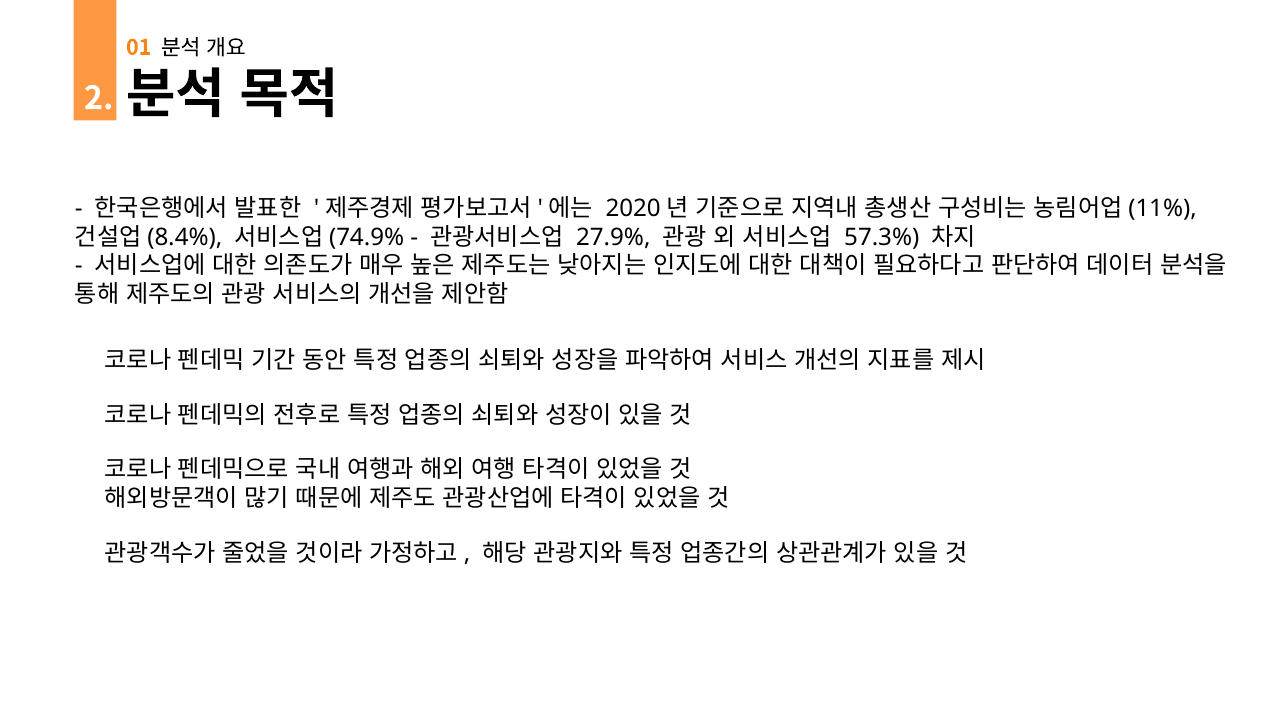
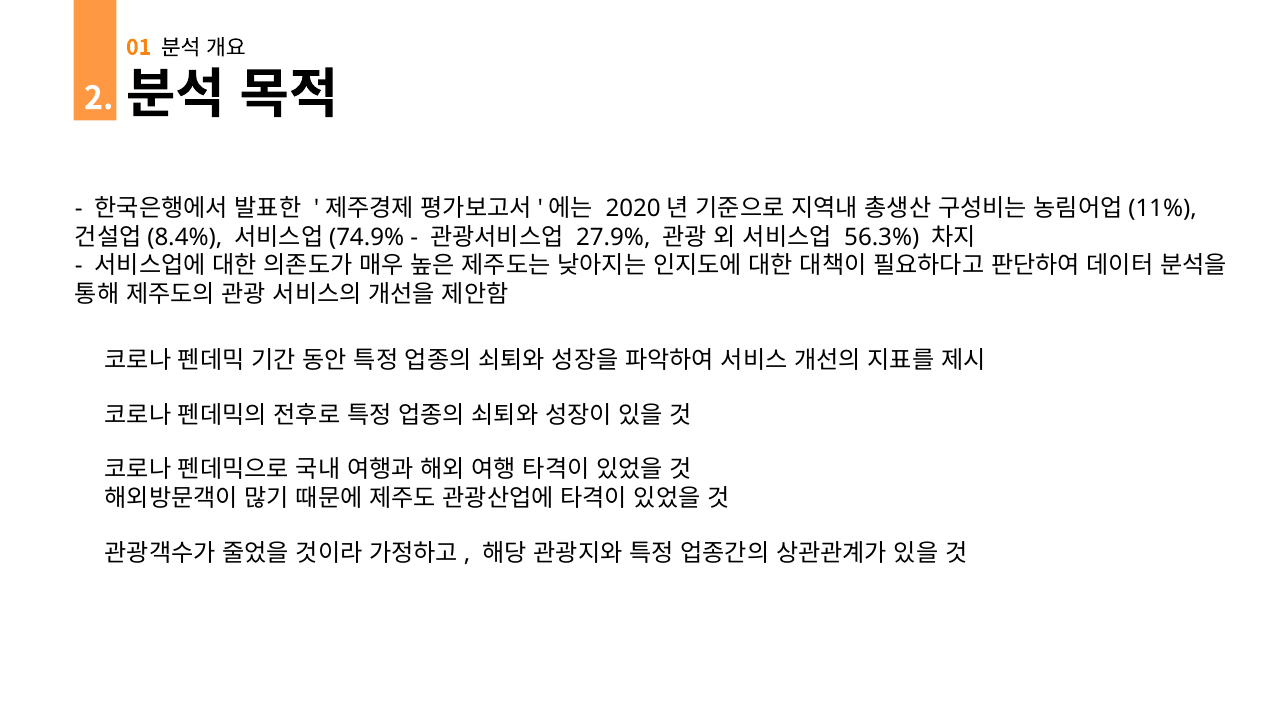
57.3%: 57.3% -> 56.3%
